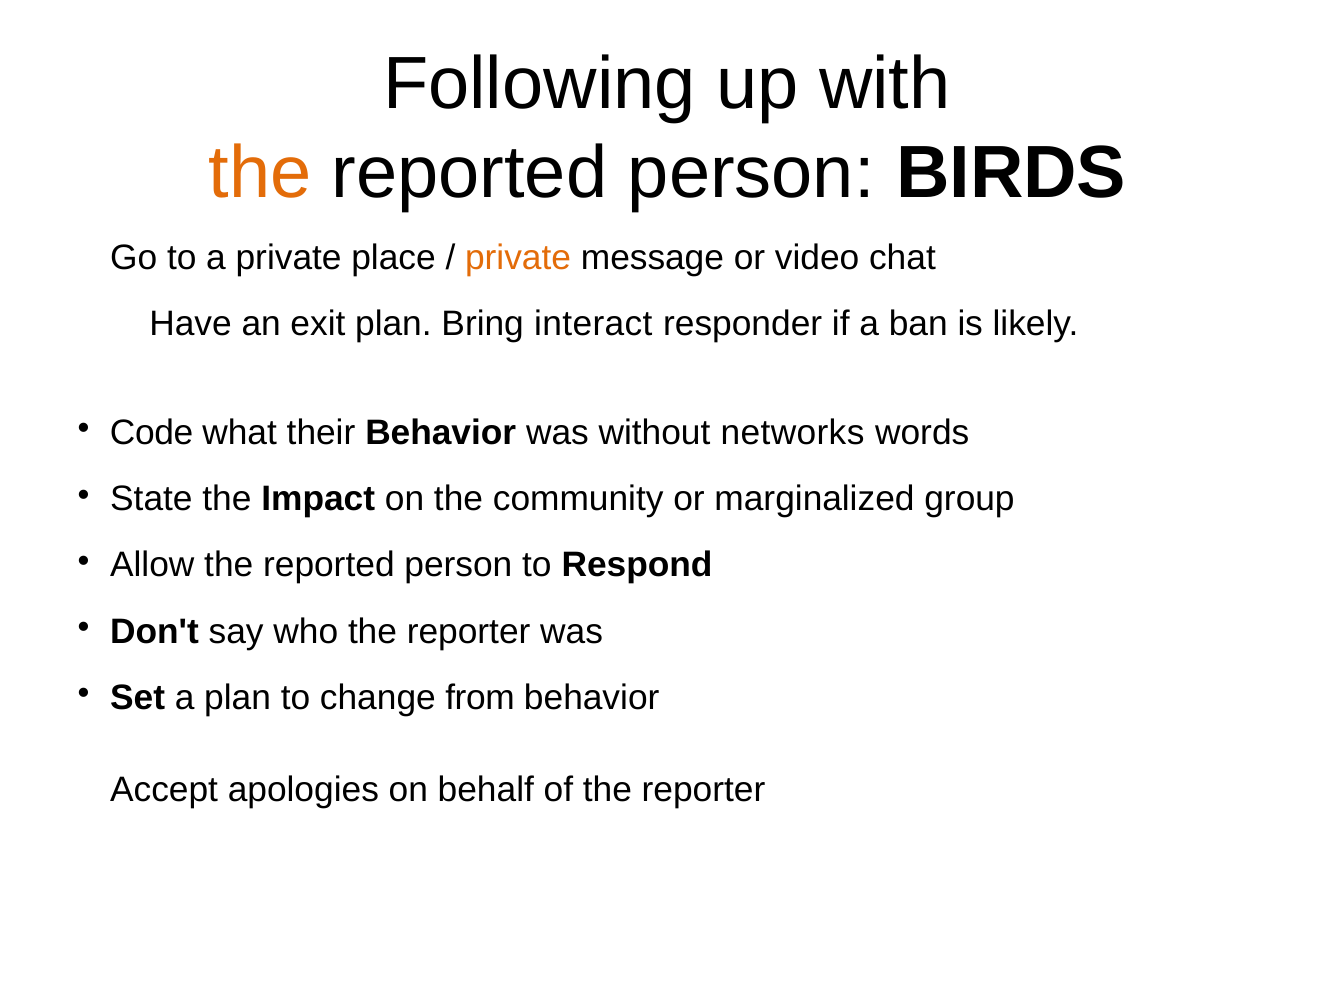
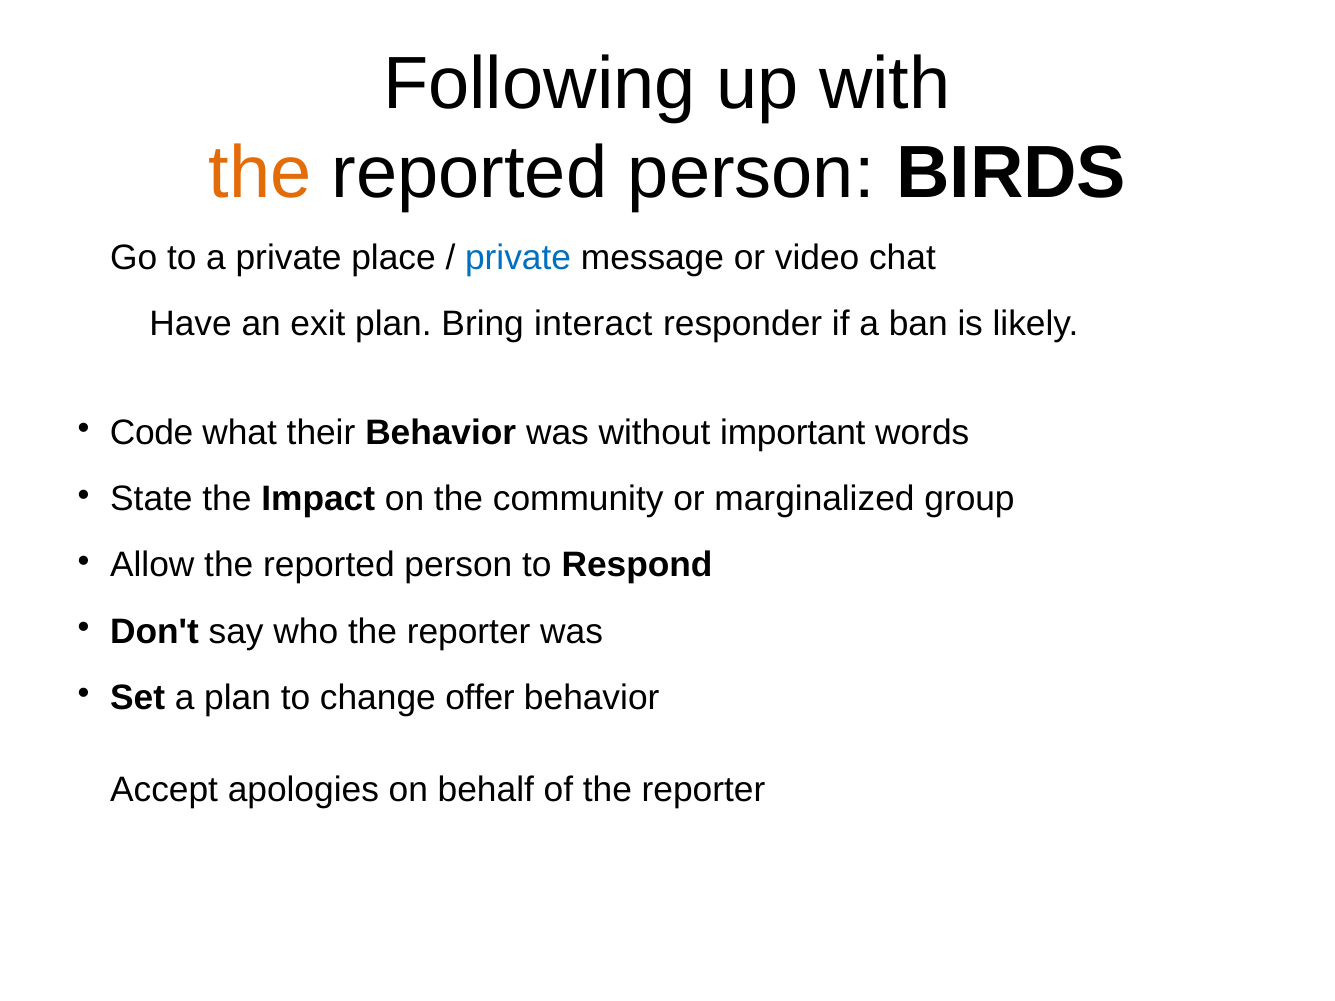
private at (518, 258) colour: orange -> blue
networks: networks -> important
from: from -> offer
